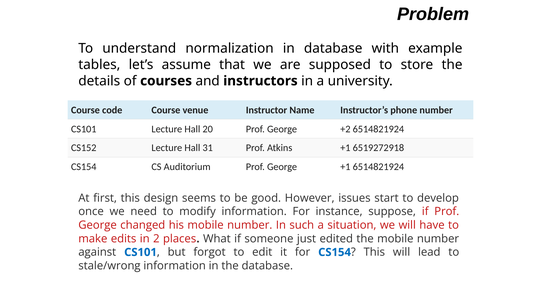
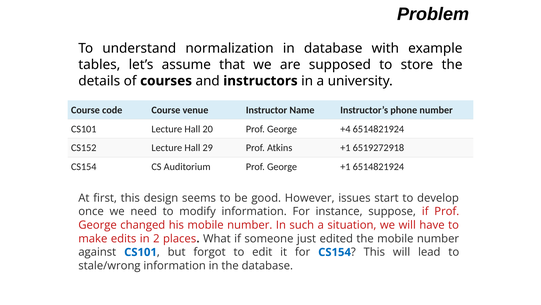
+2: +2 -> +4
31: 31 -> 29
